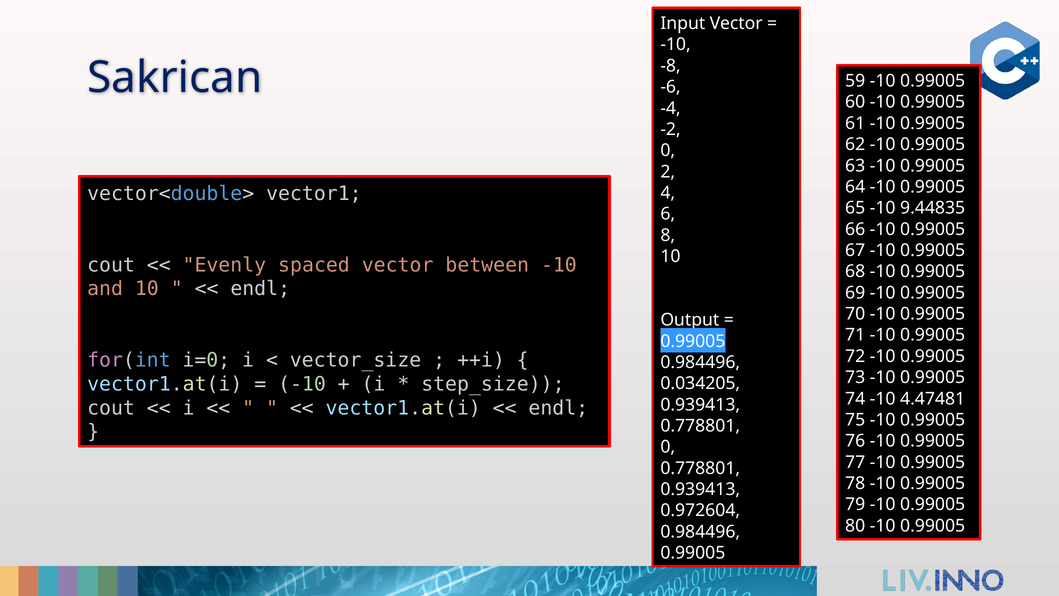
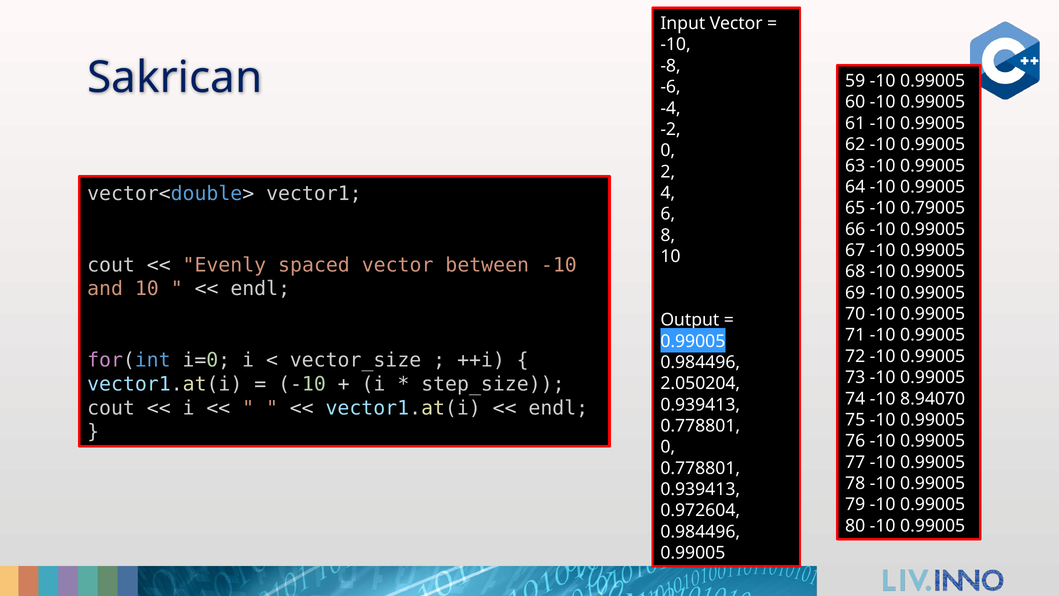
9.44835: 9.44835 -> 0.79005
0.034205: 0.034205 -> 2.050204
4.47481: 4.47481 -> 8.94070
